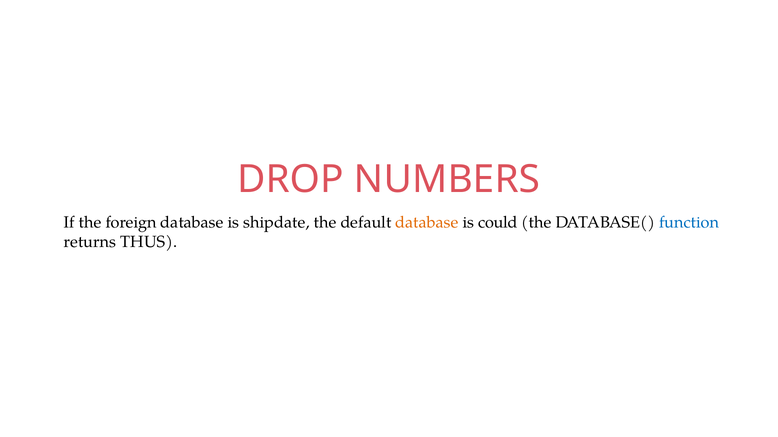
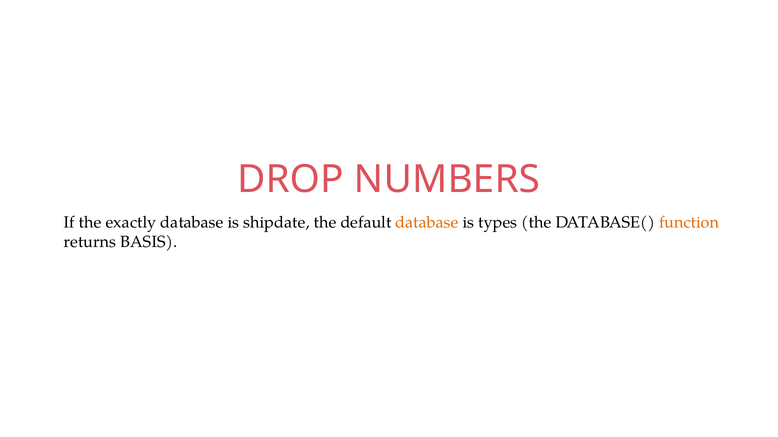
foreign: foreign -> exactly
could: could -> types
function colour: blue -> orange
THUS: THUS -> BASIS
